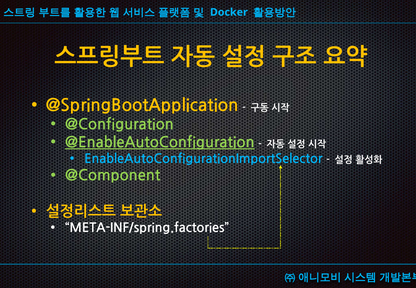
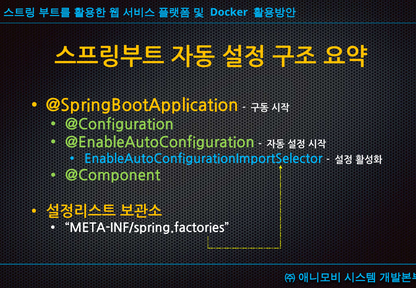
@EnableAutoConfiguration underline: present -> none
